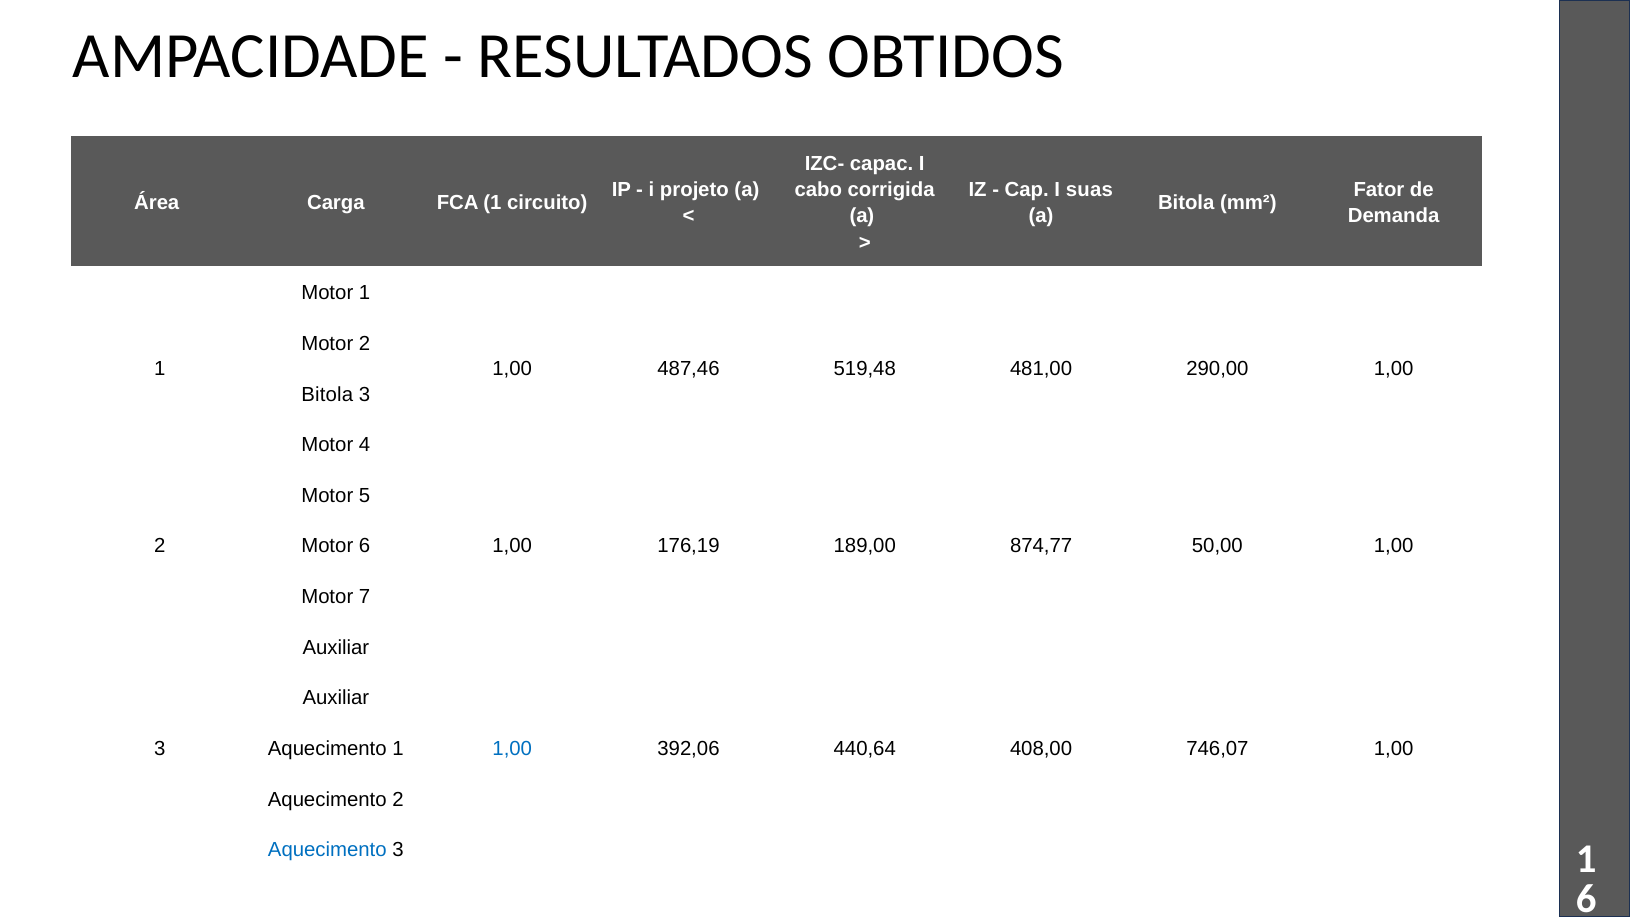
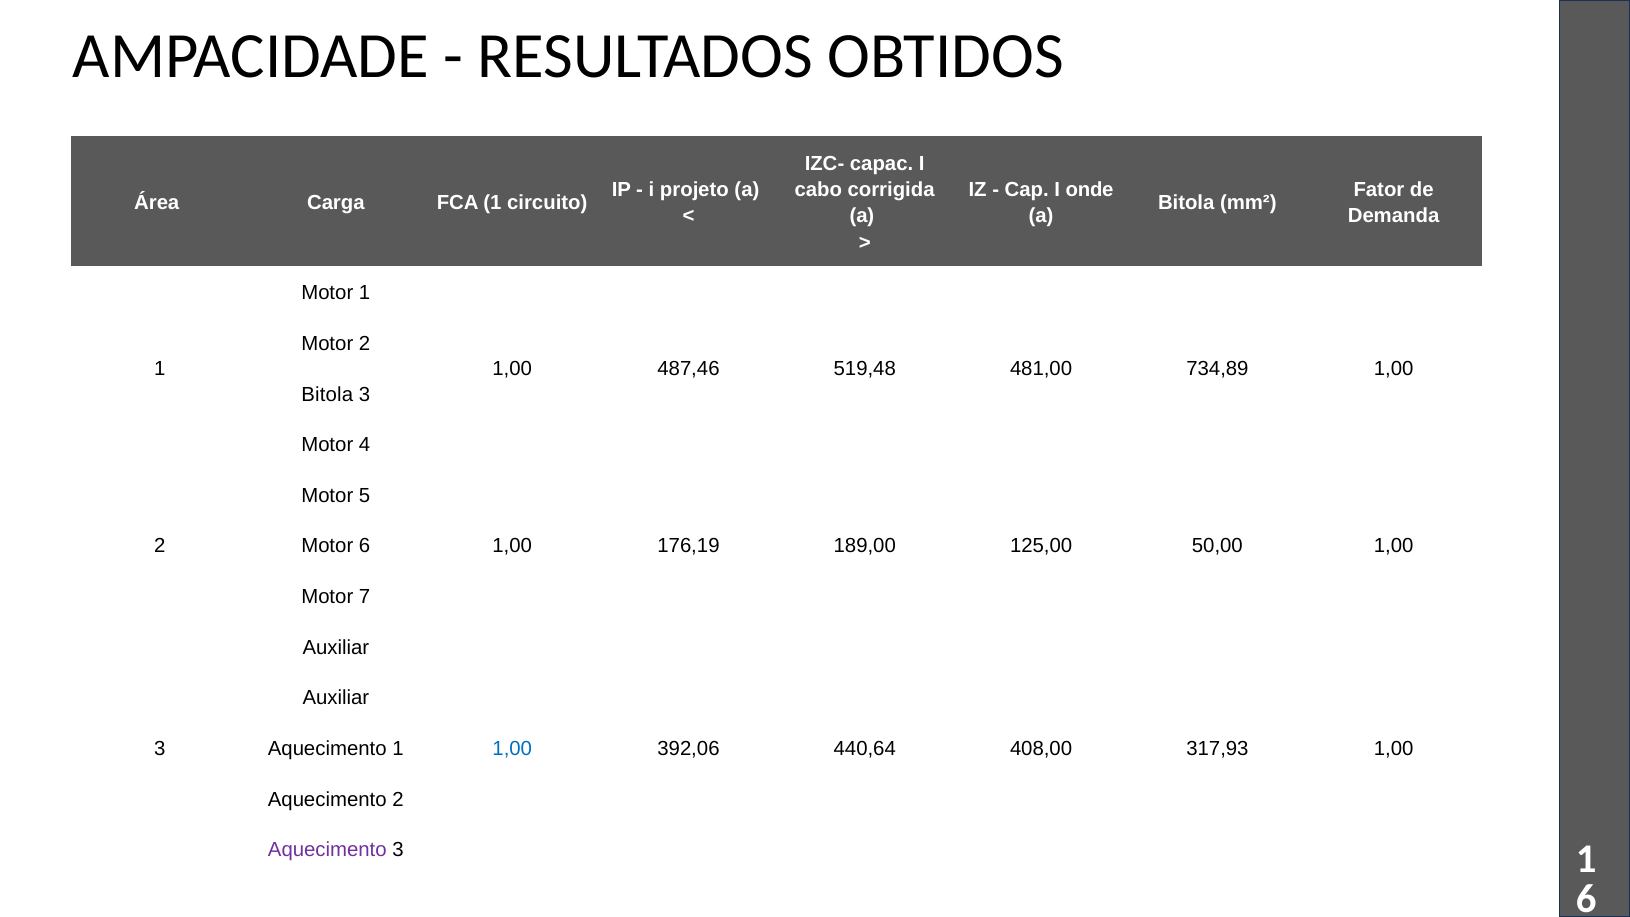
suas: suas -> onde
290,00: 290,00 -> 734,89
874,77: 874,77 -> 125,00
746,07: 746,07 -> 317,93
Aquecimento at (327, 850) colour: blue -> purple
